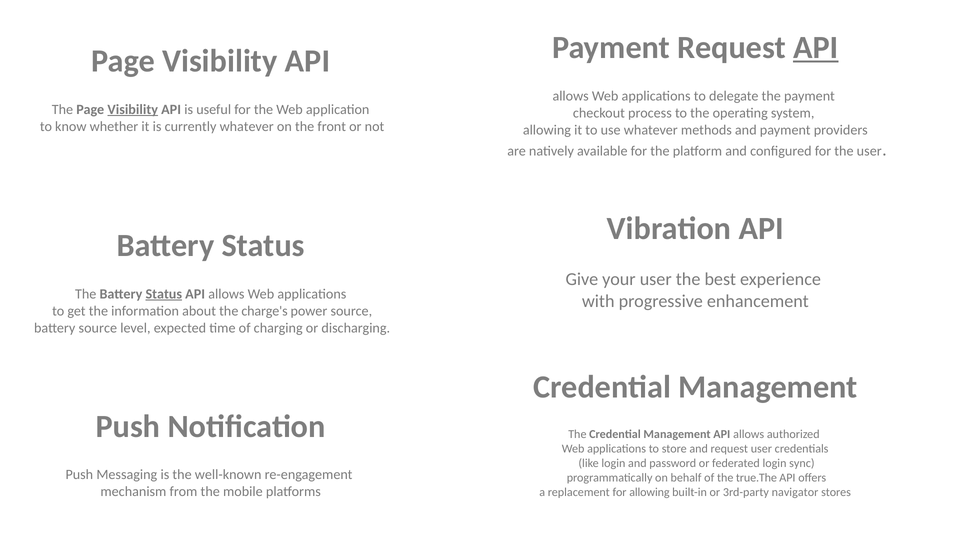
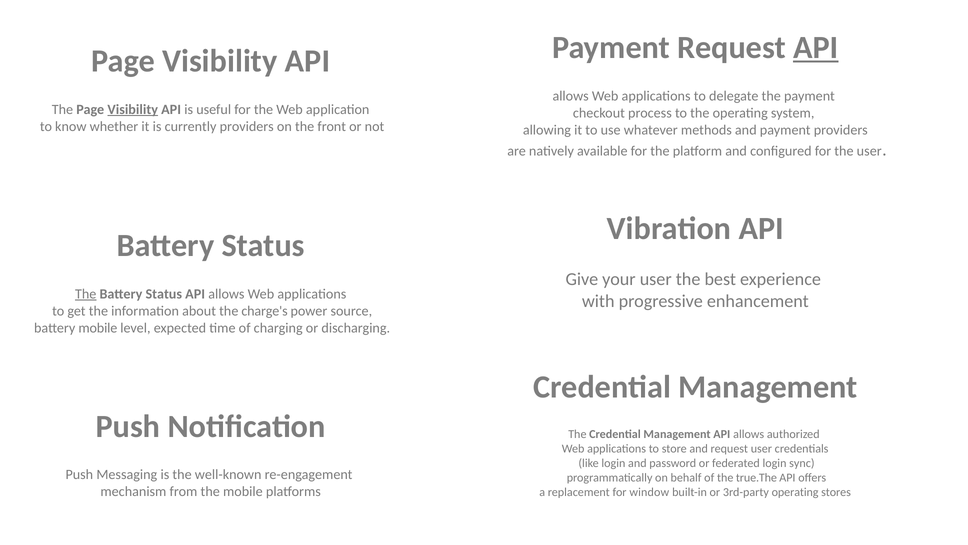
currently whatever: whatever -> providers
The at (86, 294) underline: none -> present
Status at (164, 294) underline: present -> none
battery source: source -> mobile
for allowing: allowing -> window
3rd-party navigator: navigator -> operating
